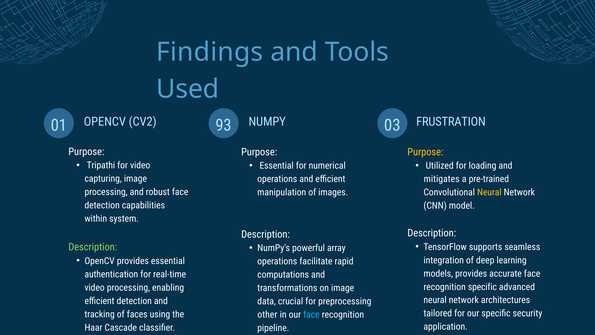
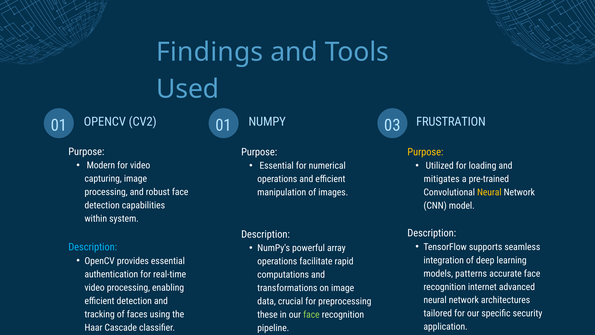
01 93: 93 -> 01
Tripathi: Tripathi -> Modern
Description at (93, 247) colour: light green -> light blue
models provides: provides -> patterns
recognition specific: specific -> internet
other: other -> these
face at (311, 314) colour: light blue -> light green
